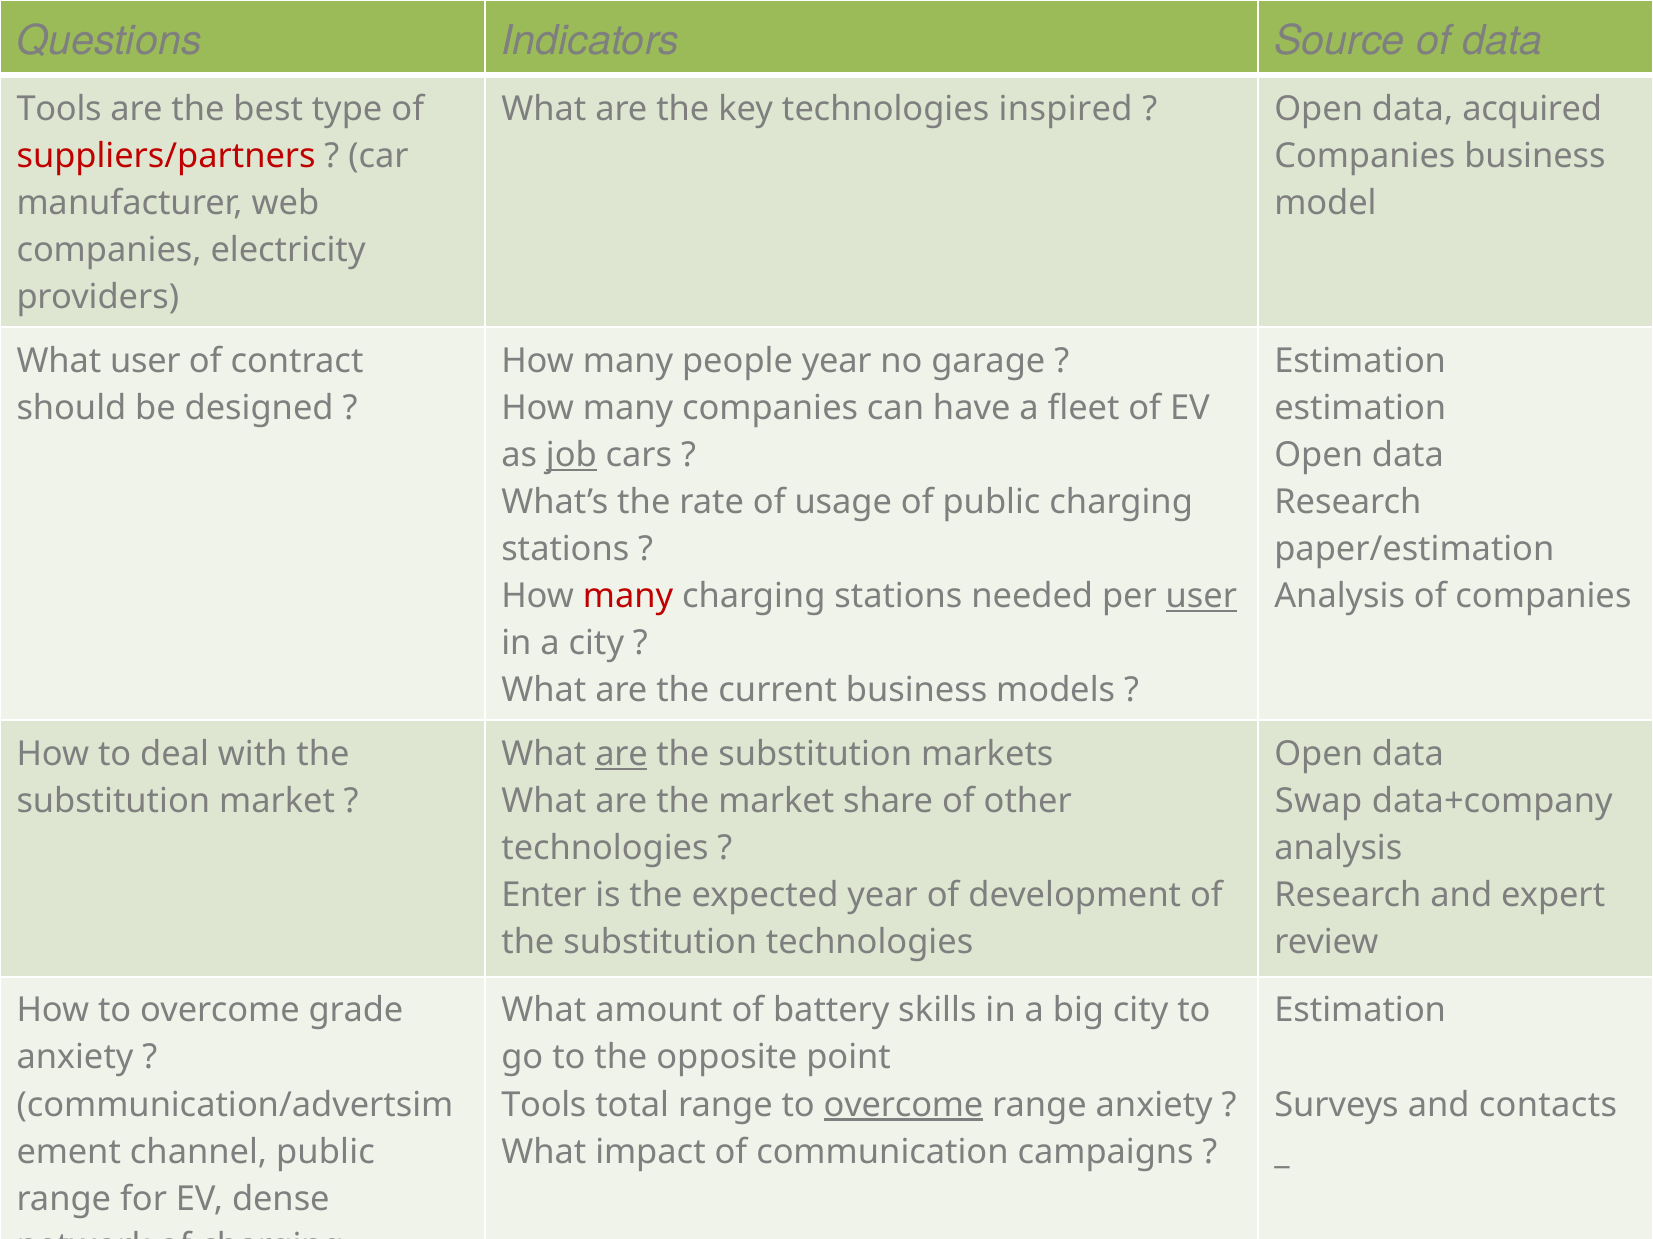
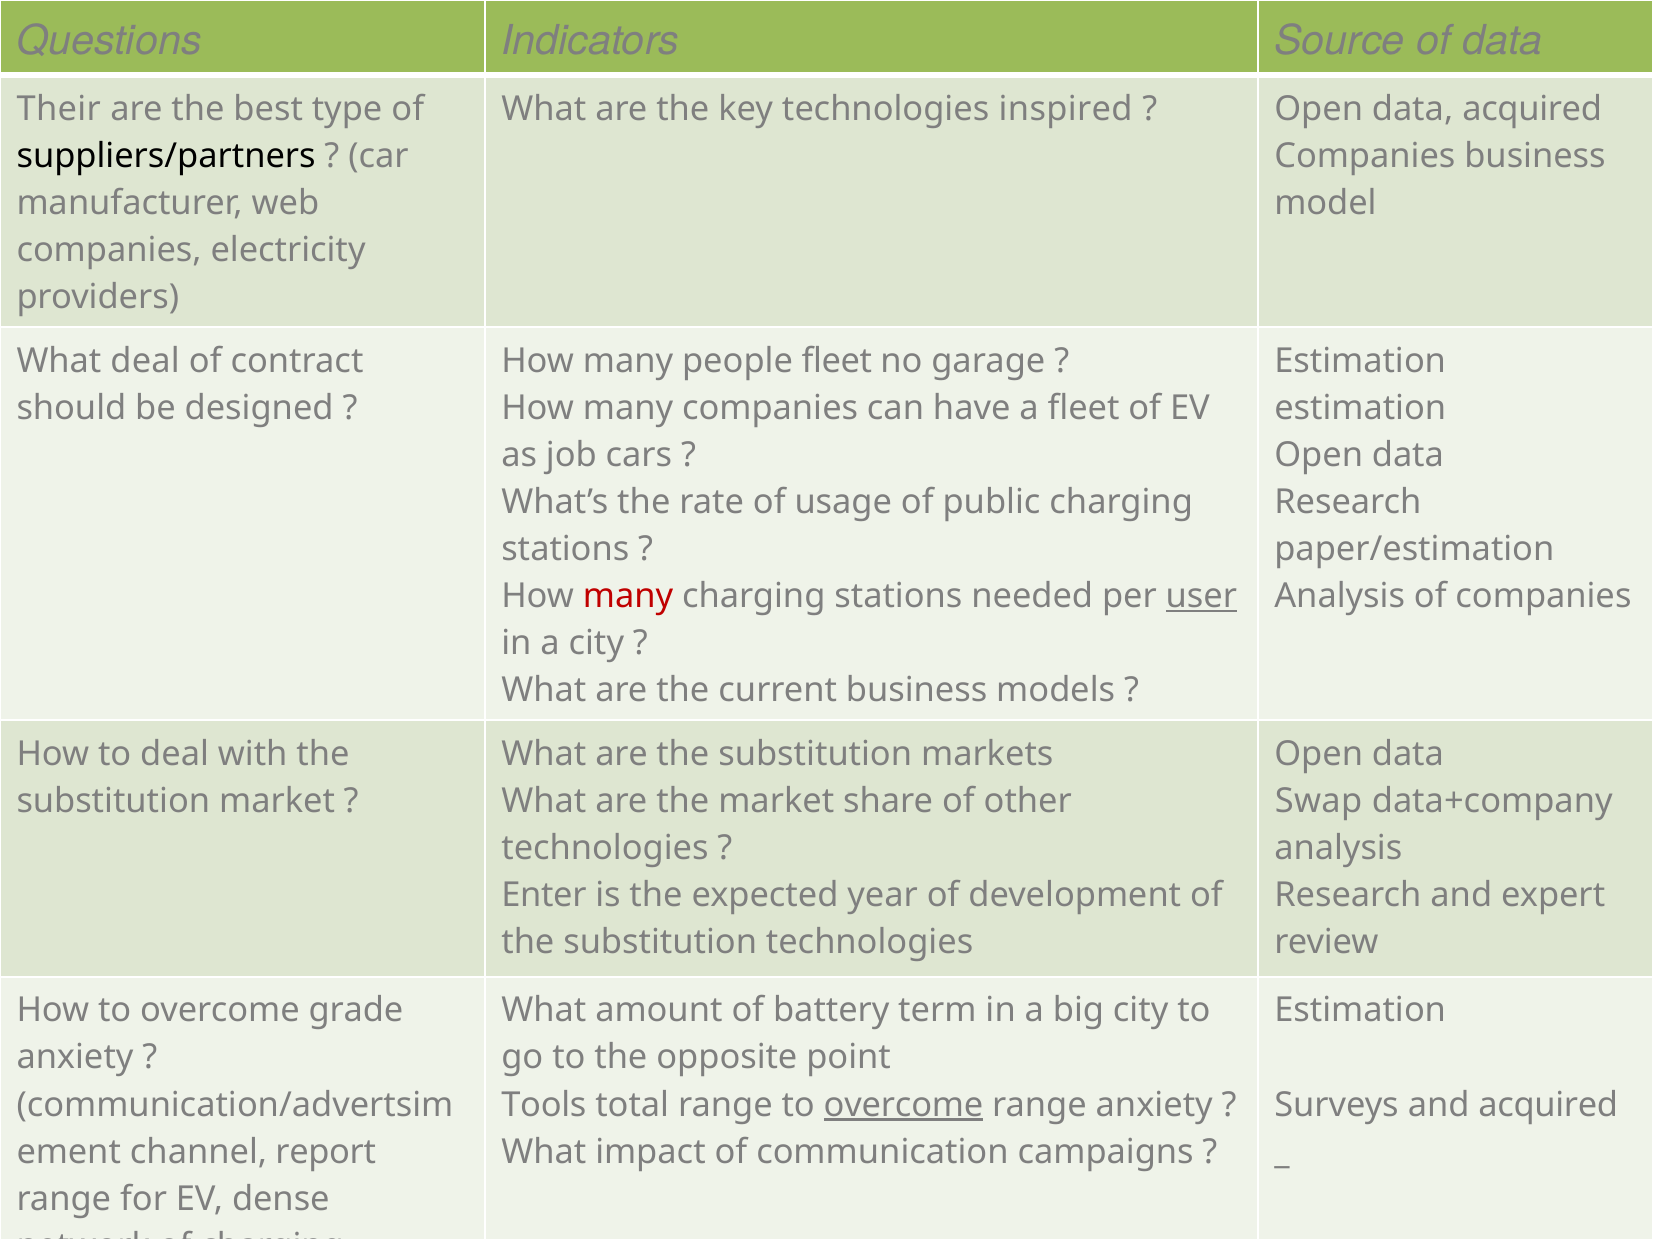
Tools at (59, 109): Tools -> Their
suppliers/partners colour: red -> black
What user: user -> deal
people year: year -> fleet
job underline: present -> none
are at (621, 754) underline: present -> none
skills: skills -> term
and contacts: contacts -> acquired
channel public: public -> report
